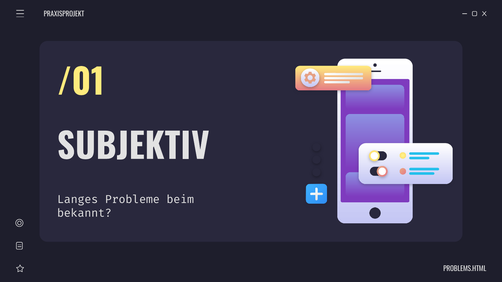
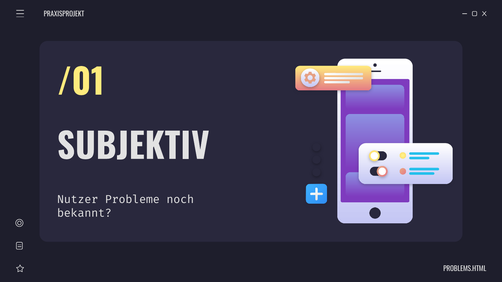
Langes: Langes -> Nutzer
beim: beim -> noch
